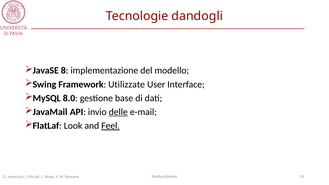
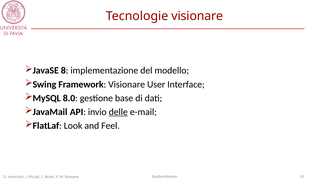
Tecnologie dandogli: dandogli -> visionare
Framework Utilizzate: Utilizzate -> Visionare
Feel underline: present -> none
